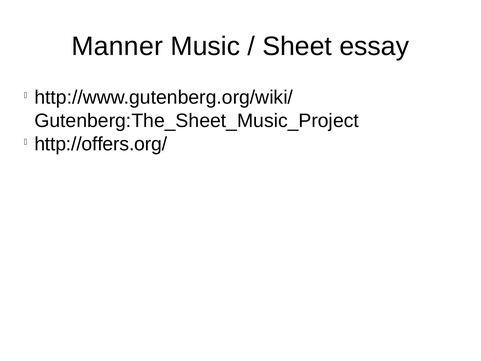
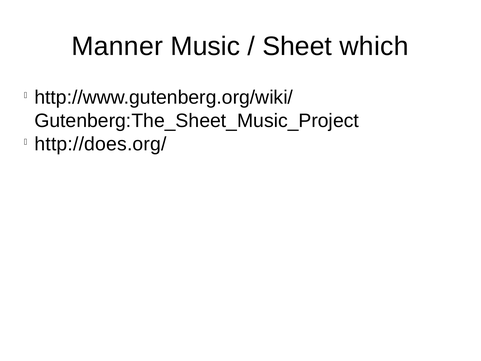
essay: essay -> which
http://offers.org/: http://offers.org/ -> http://does.org/
